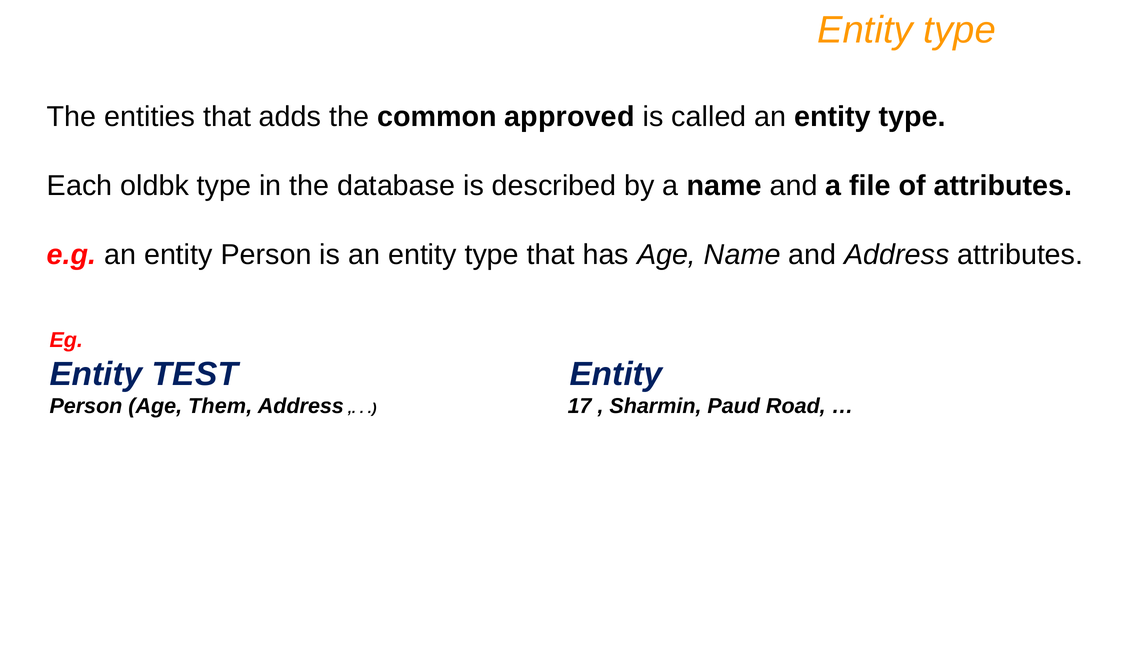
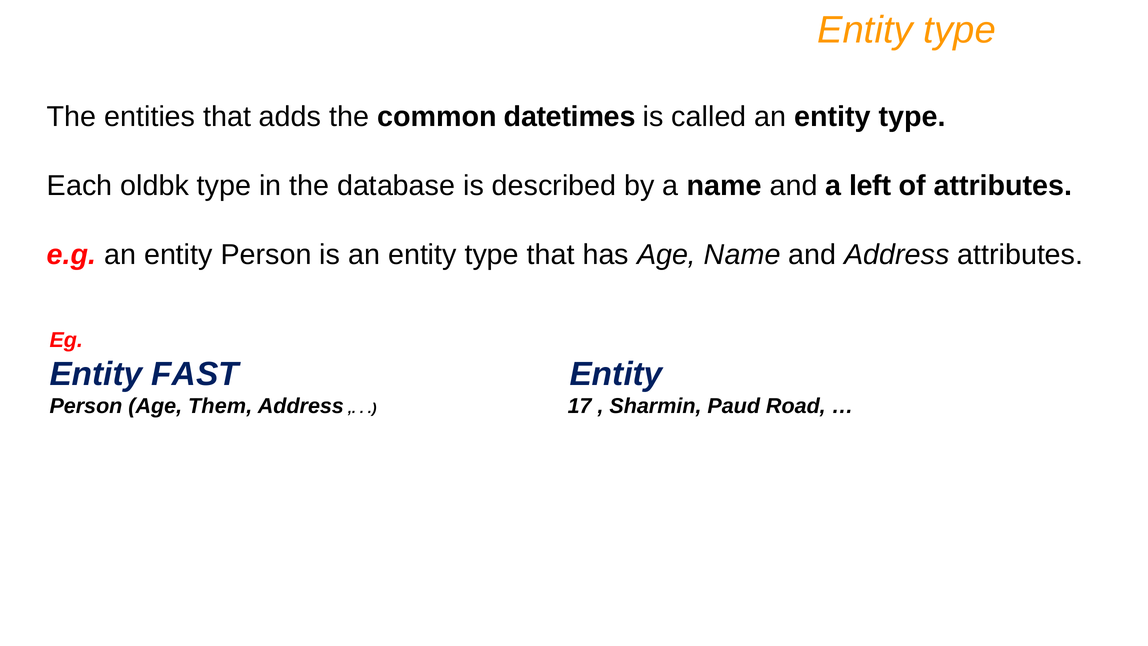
approved: approved -> datetimes
file: file -> left
TEST: TEST -> FAST
